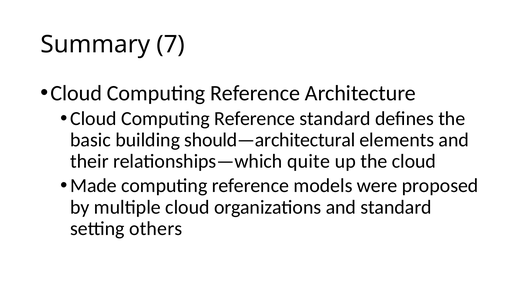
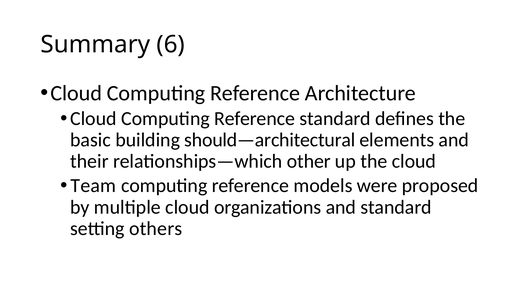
7: 7 -> 6
quite: quite -> other
Made: Made -> Team
